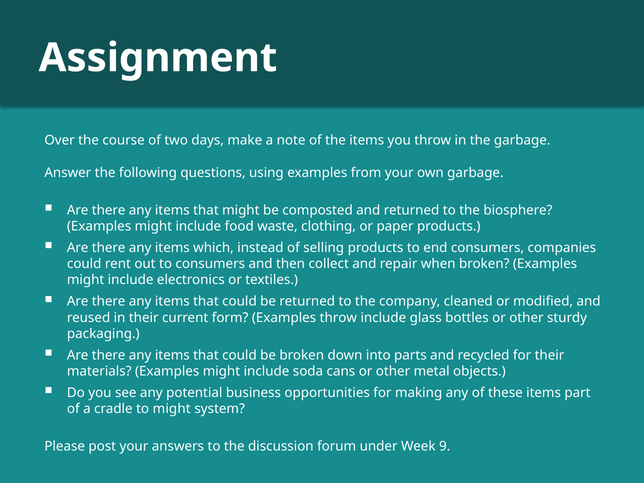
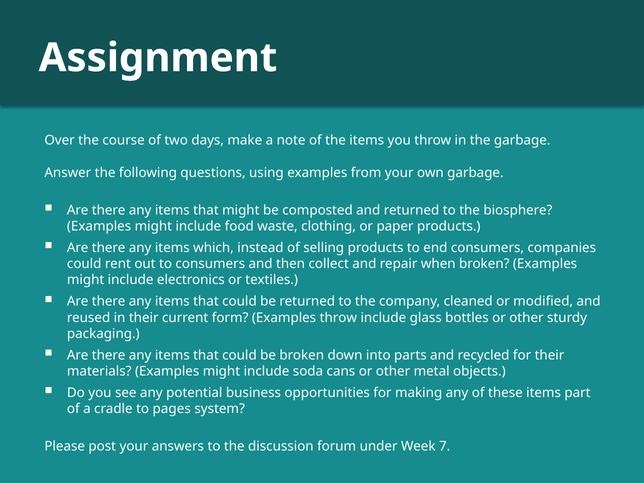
to might: might -> pages
9: 9 -> 7
